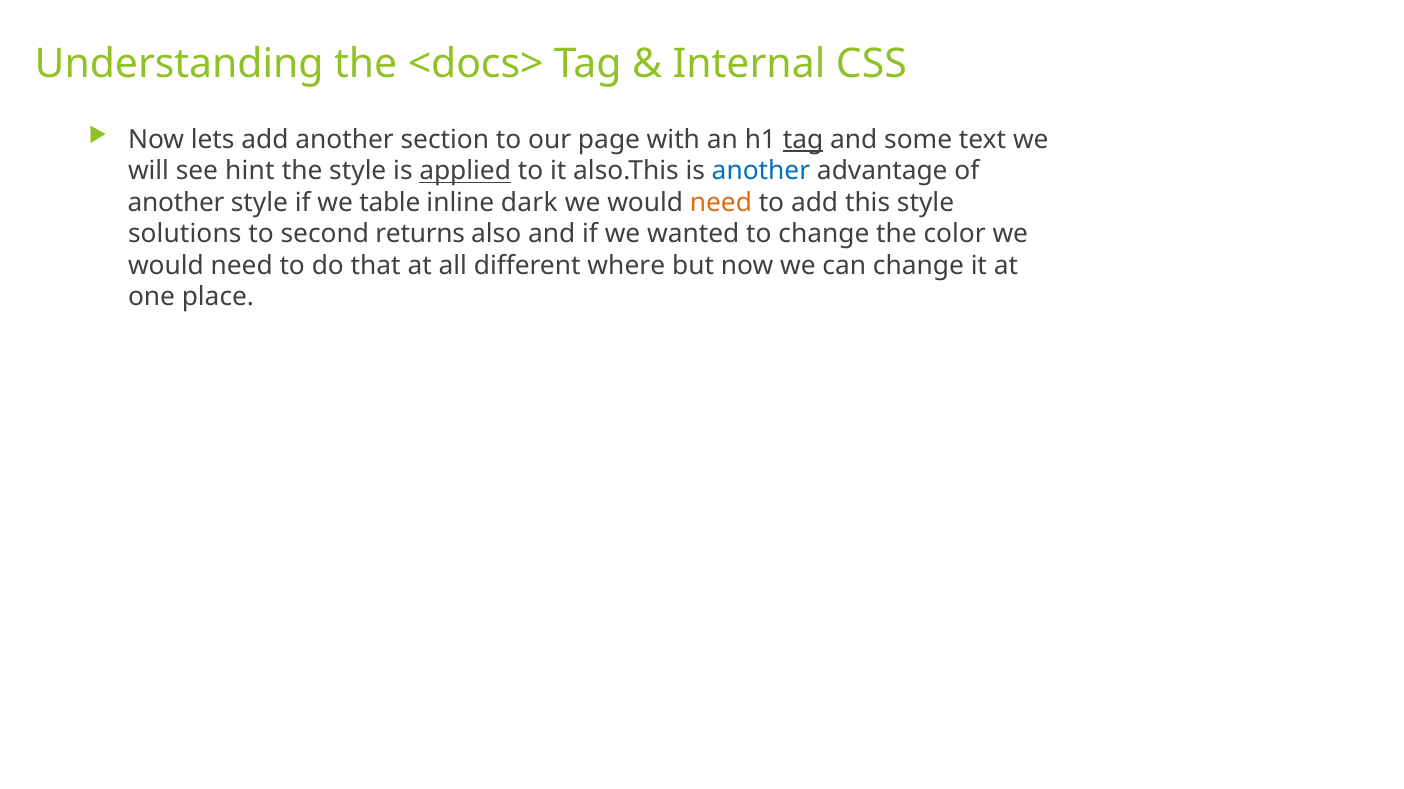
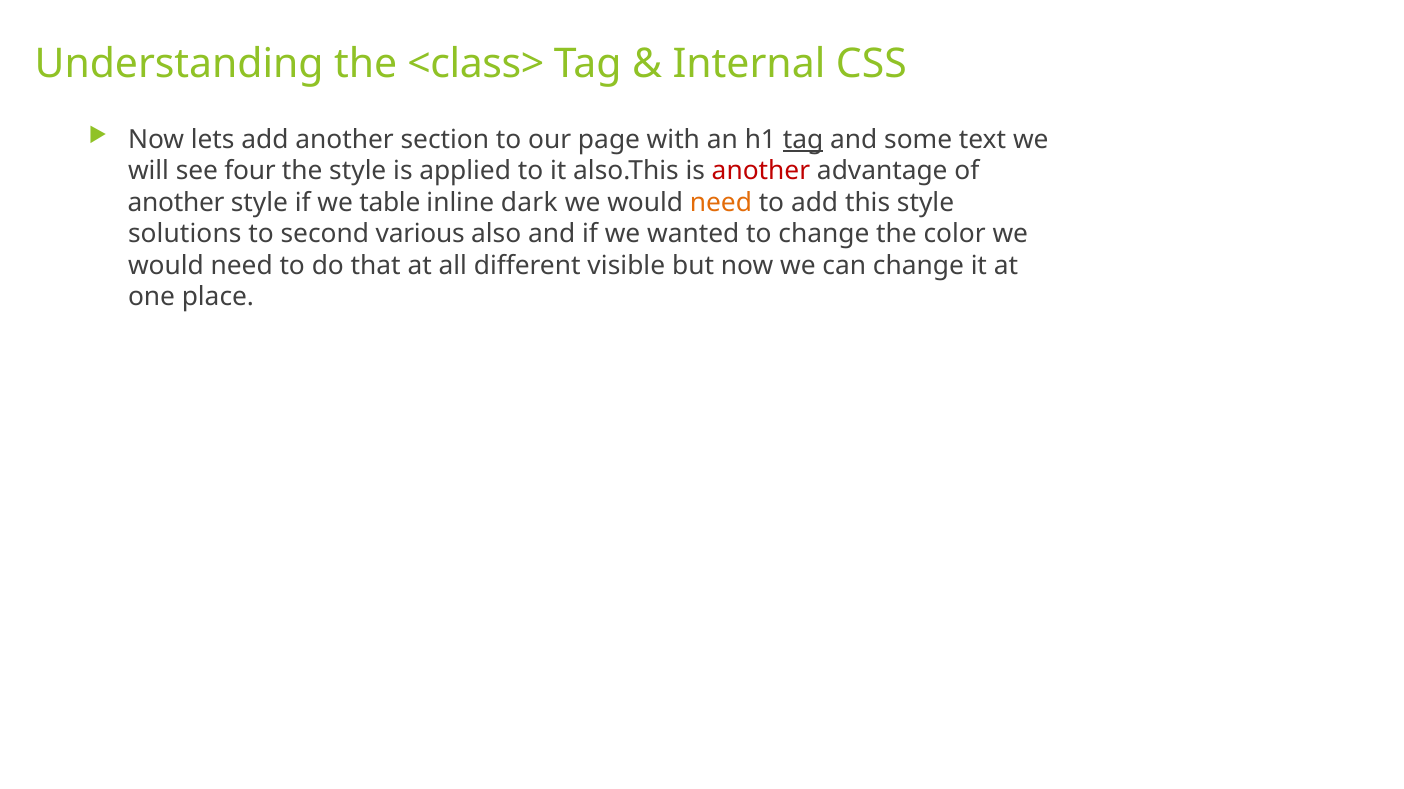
<docs>: <docs> -> <class>
hint: hint -> four
applied underline: present -> none
another at (761, 171) colour: blue -> red
returns: returns -> various
where: where -> visible
